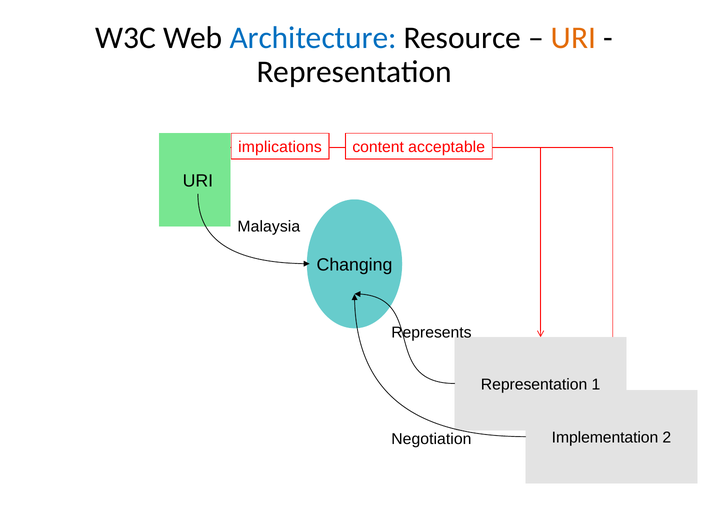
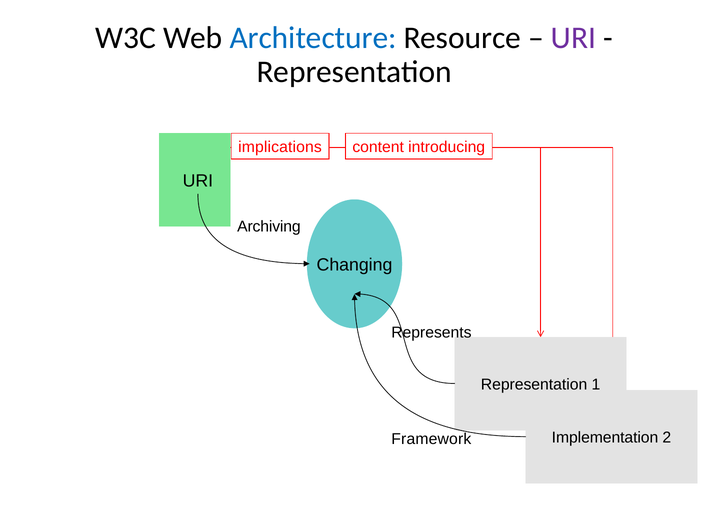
URI at (574, 38) colour: orange -> purple
acceptable: acceptable -> introducing
Malaysia: Malaysia -> Archiving
Negotiation: Negotiation -> Framework
